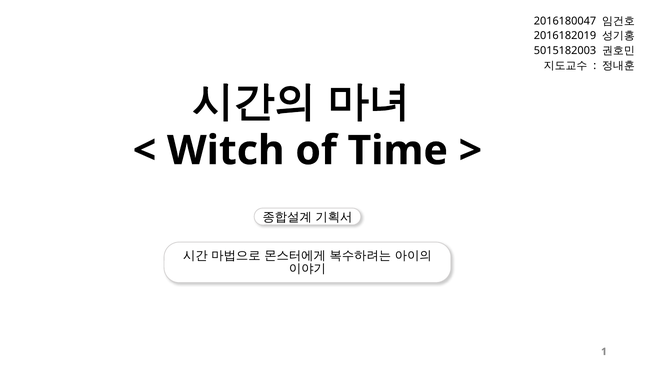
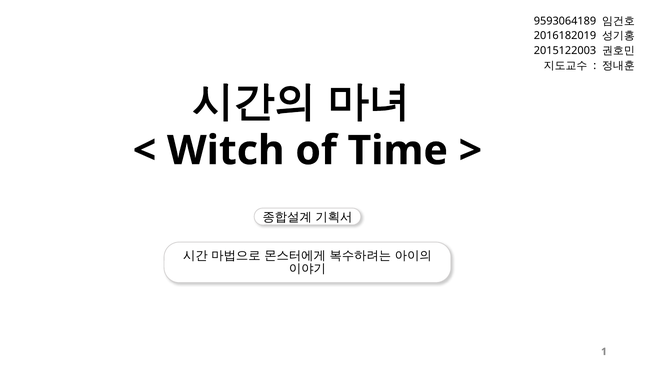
2016180047: 2016180047 -> 9593064189
5015182003: 5015182003 -> 2015122003
